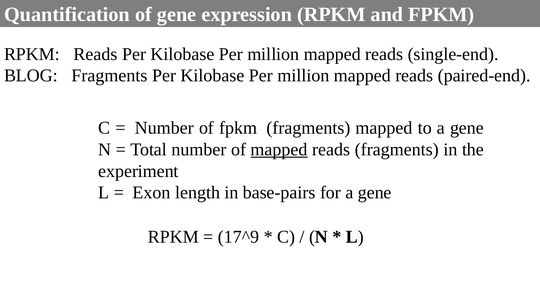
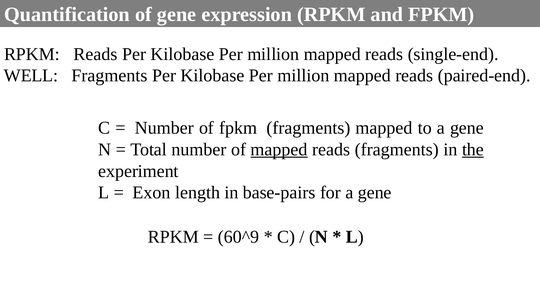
BLOG: BLOG -> WELL
the underline: none -> present
17^9: 17^9 -> 60^9
